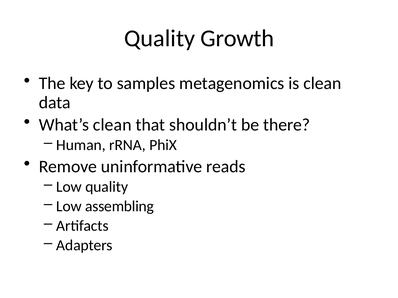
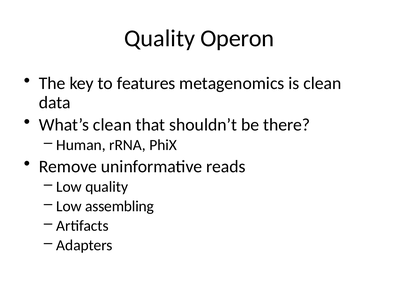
Growth: Growth -> Operon
samples: samples -> features
